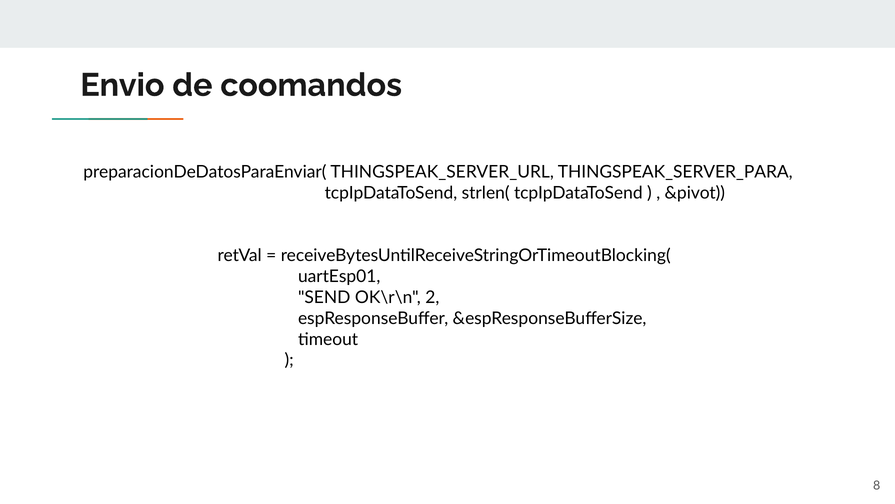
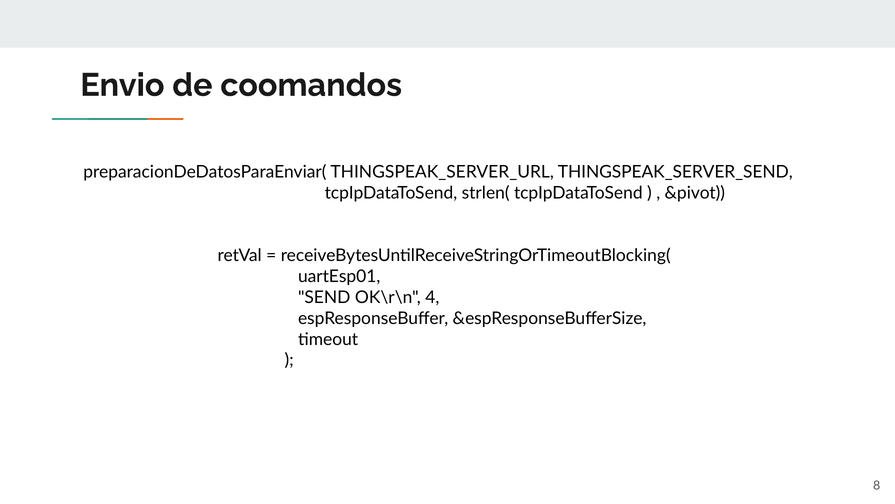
THINGSPEAK_SERVER_PARA: THINGSPEAK_SERVER_PARA -> THINGSPEAK_SERVER_SEND
2: 2 -> 4
